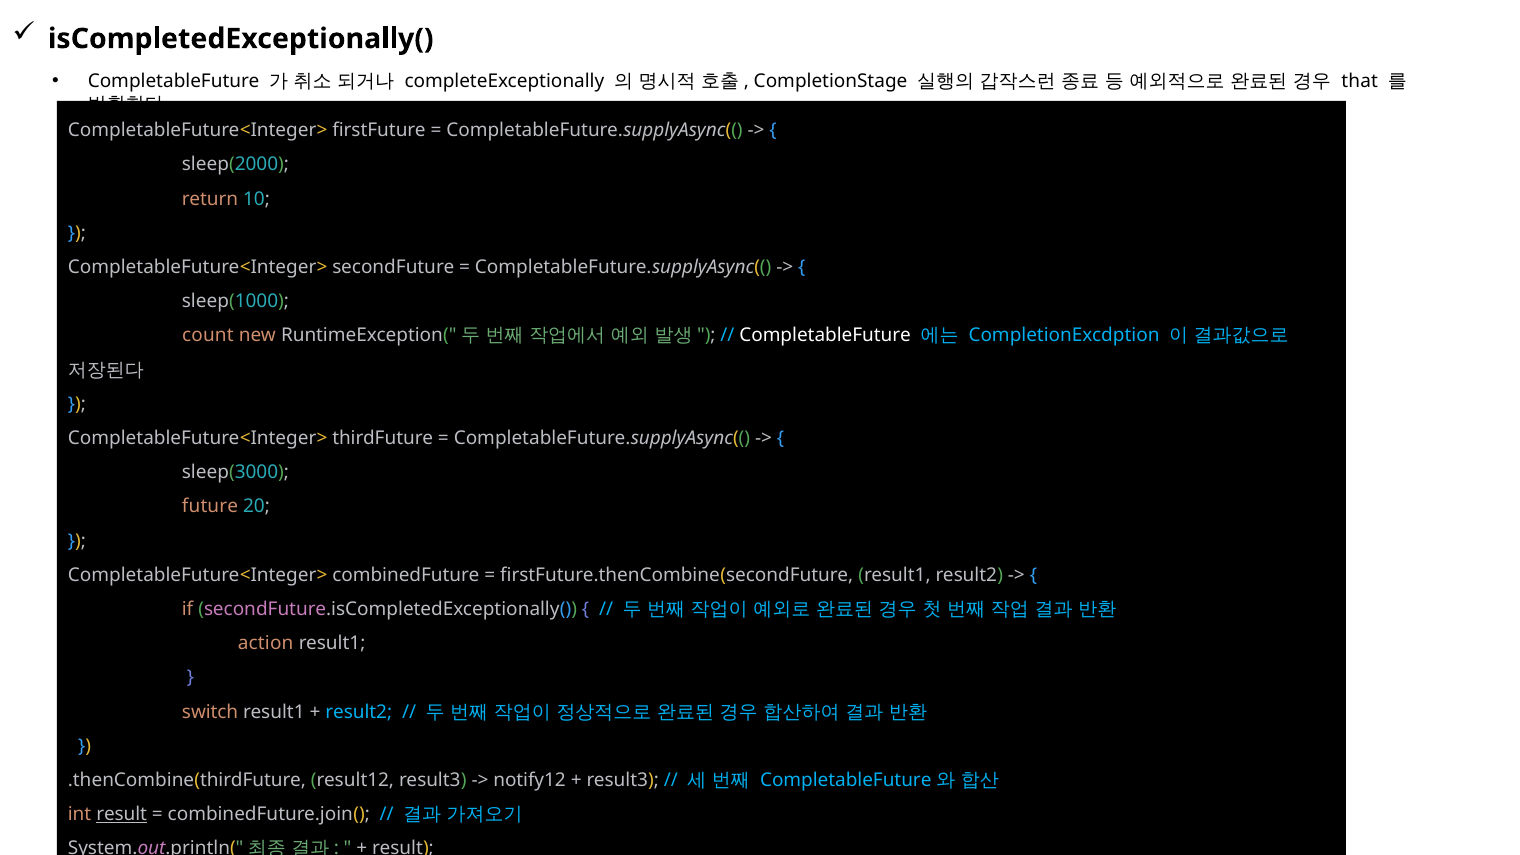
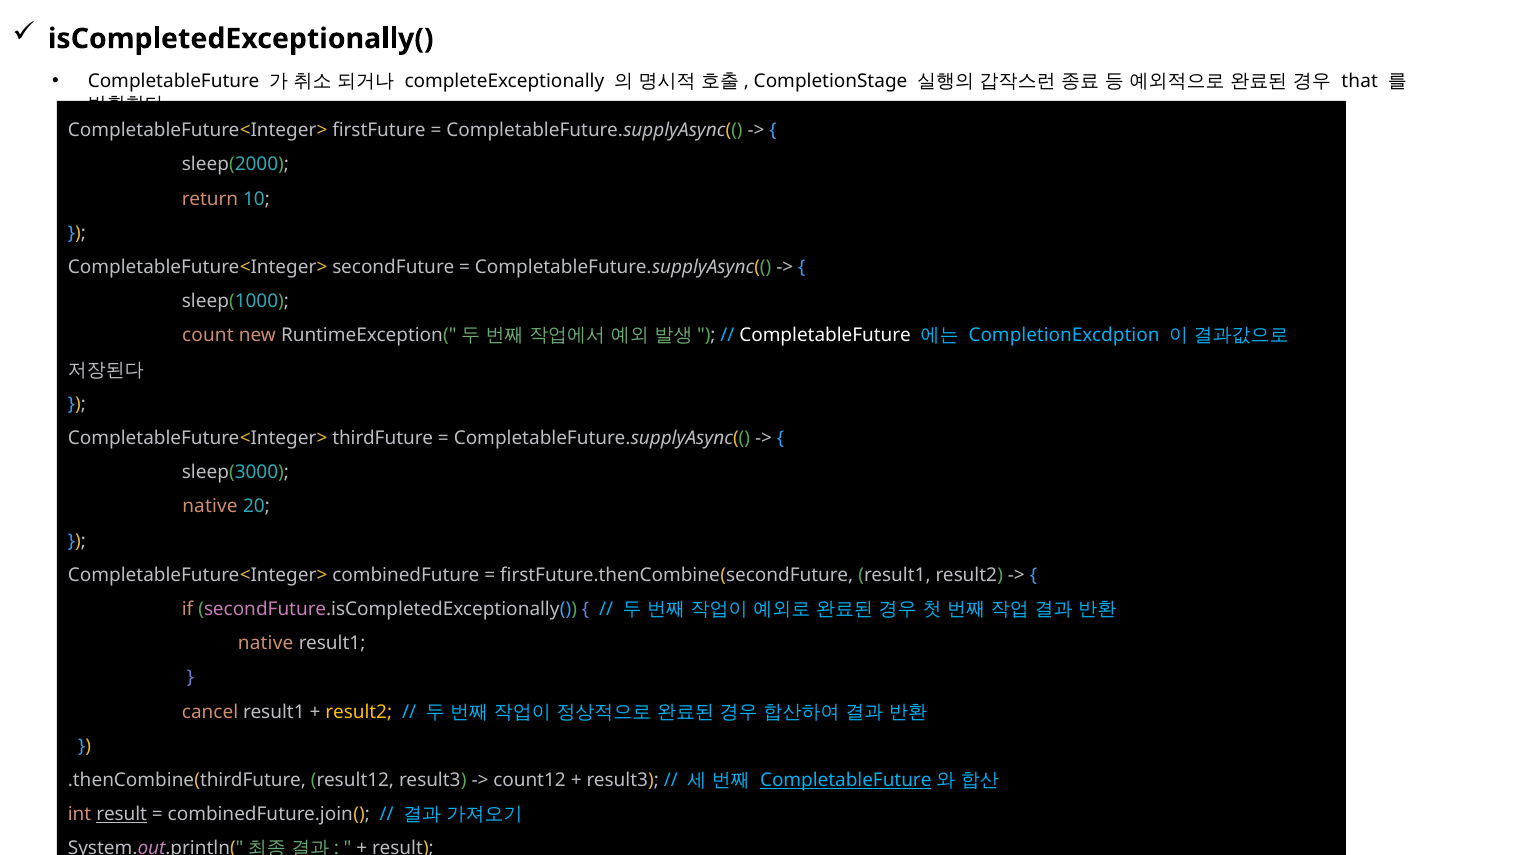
future at (210, 507): future -> native
action at (266, 643): action -> native
switch: switch -> cancel
result2 at (359, 712) colour: light blue -> yellow
notify12: notify12 -> count12
CompletableFuture at (846, 780) underline: none -> present
